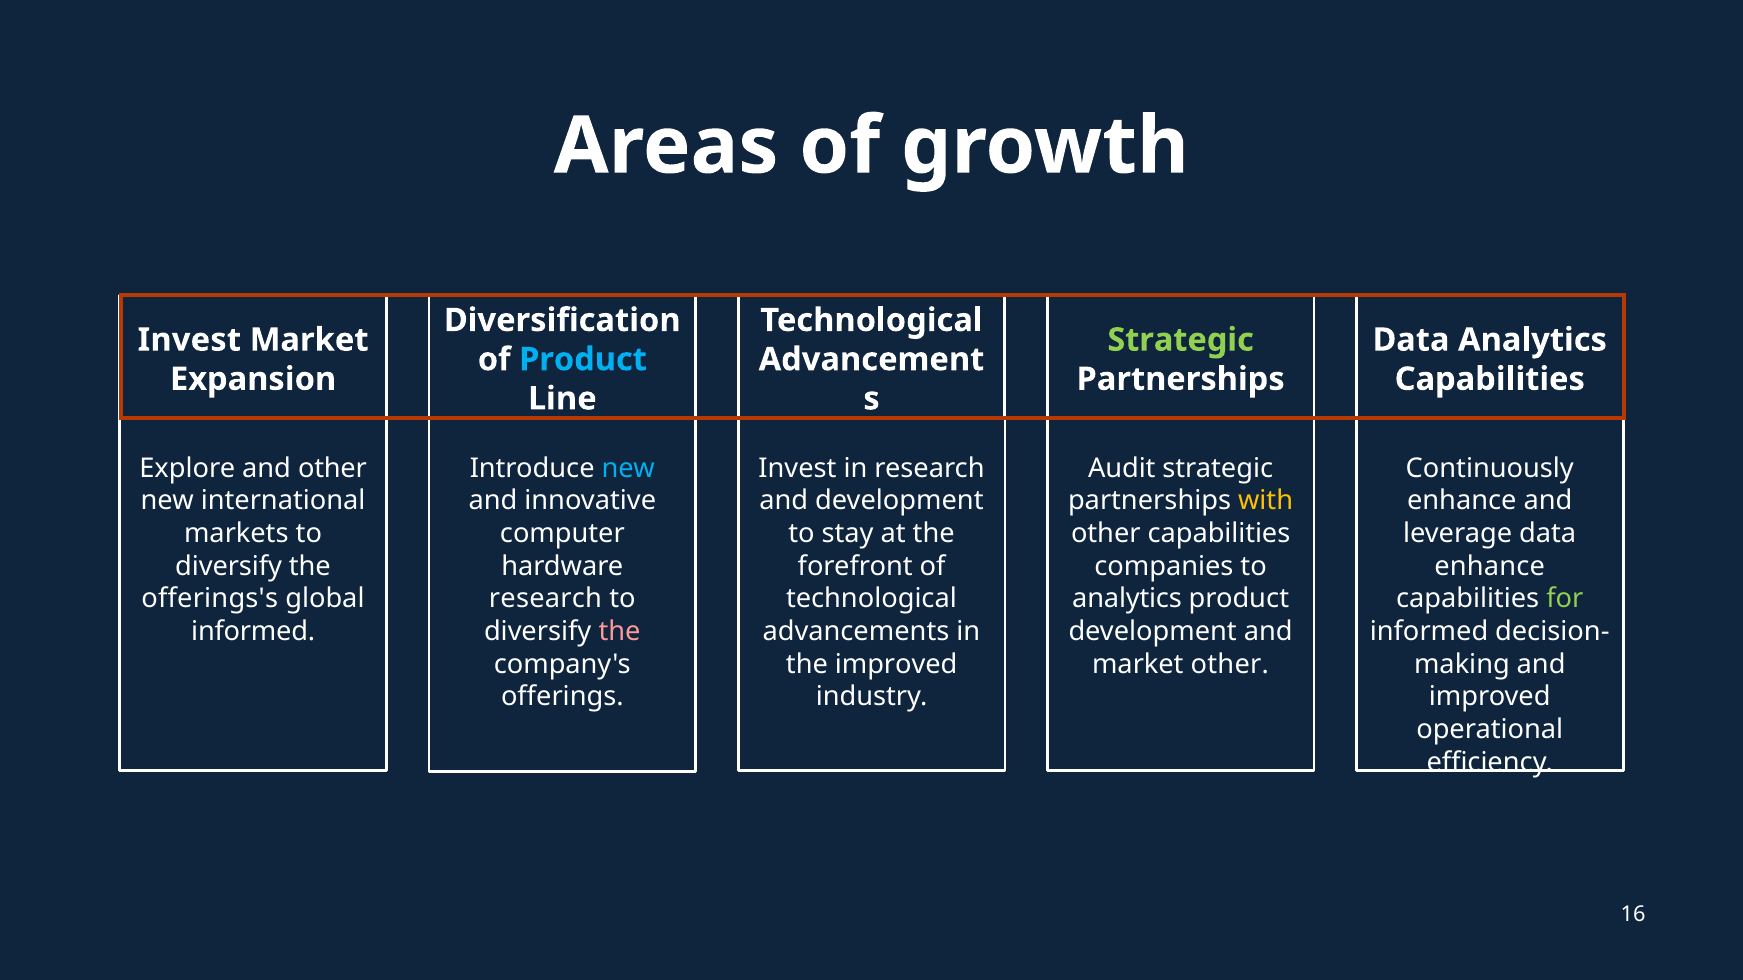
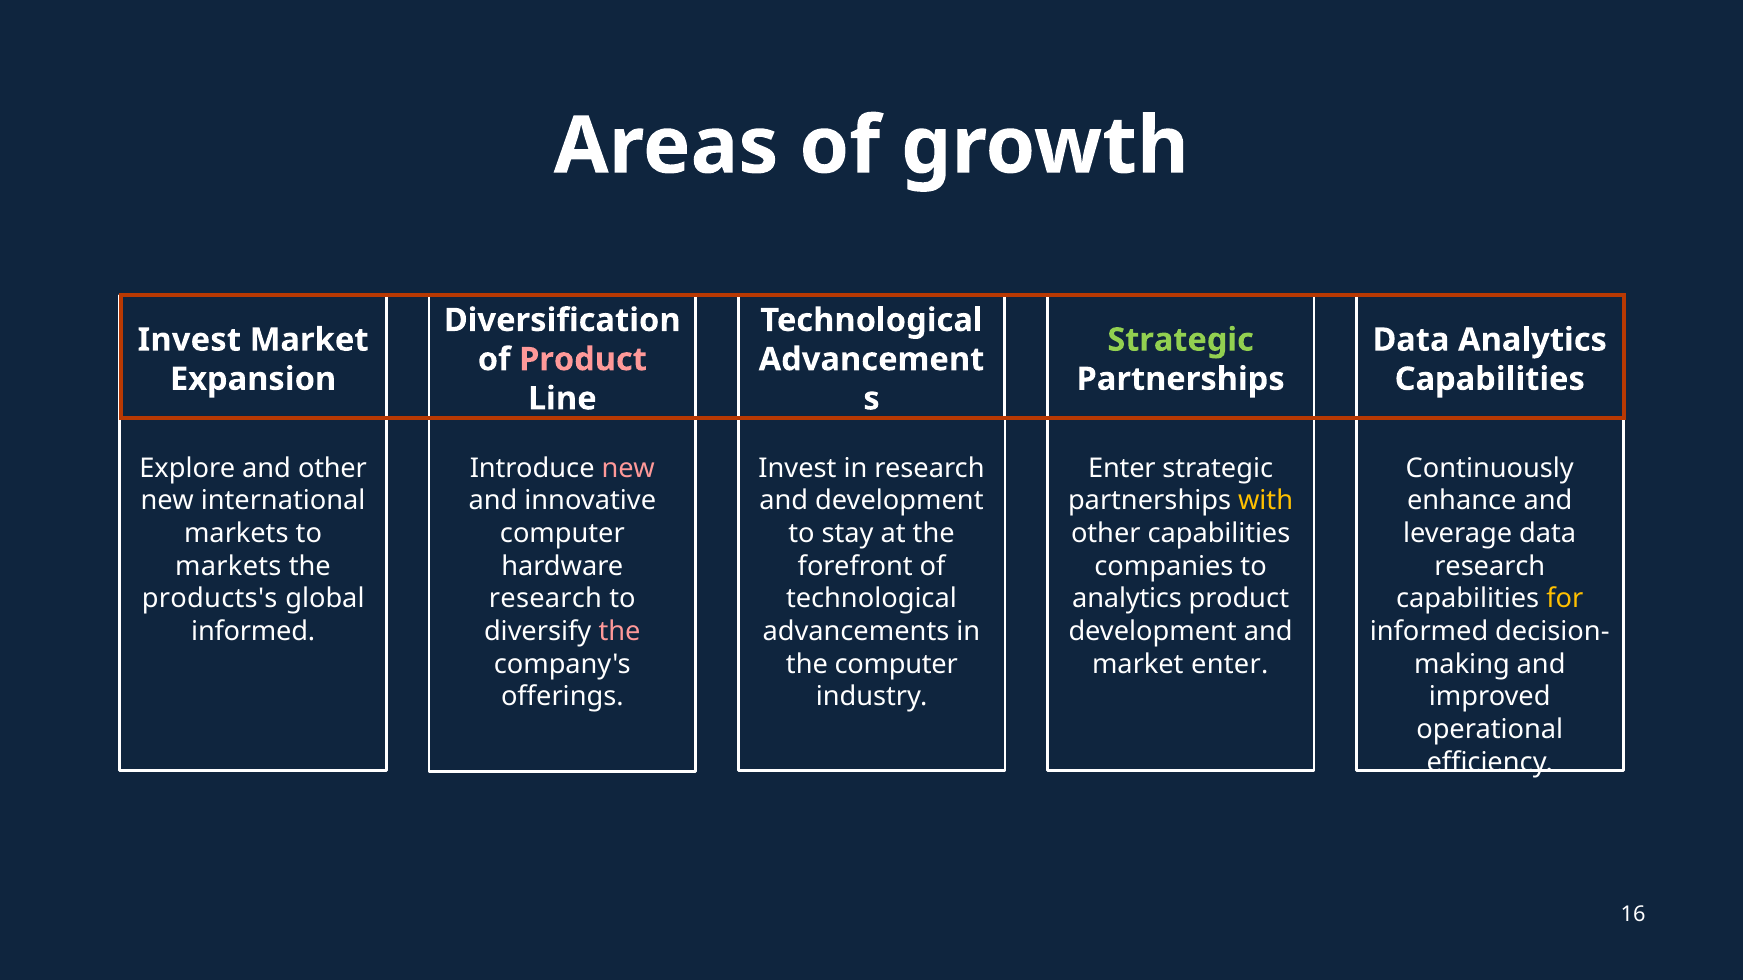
Product at (583, 360) colour: light blue -> pink
new at (628, 468) colour: light blue -> pink
Audit at (1122, 468): Audit -> Enter
diversify at (229, 567): diversify -> markets
enhance at (1490, 567): enhance -> research
offerings's: offerings's -> products's
for colour: light green -> yellow
the improved: improved -> computer
market other: other -> enter
